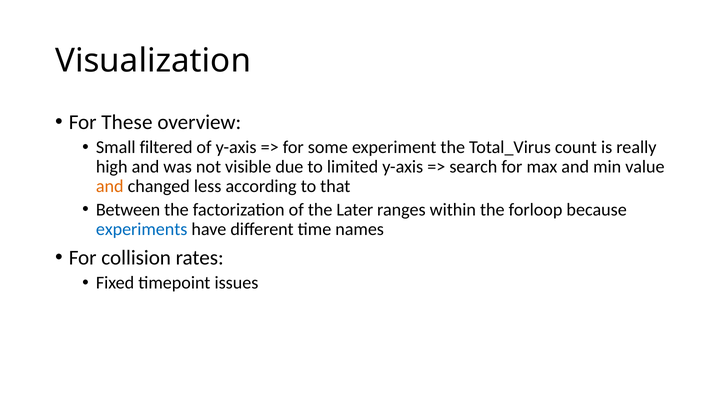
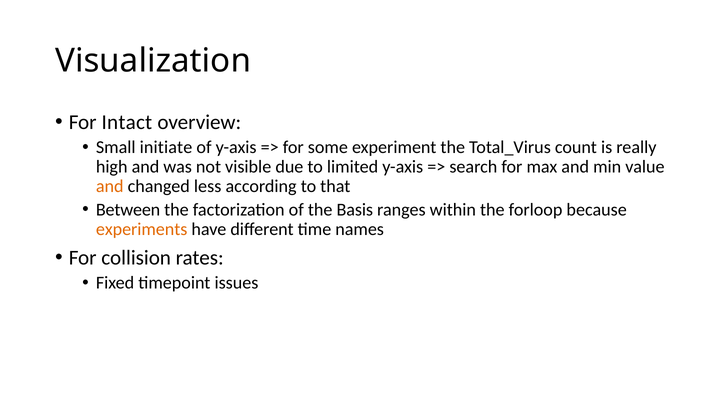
These: These -> Intact
filtered: filtered -> initiate
Later: Later -> Basis
experiments colour: blue -> orange
